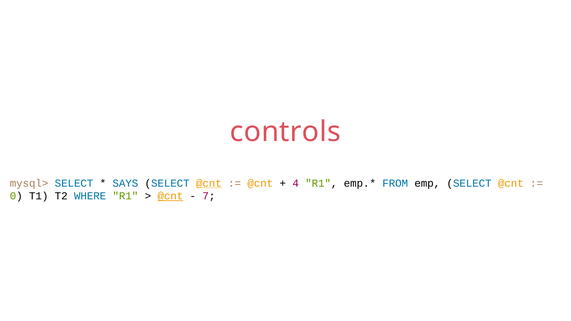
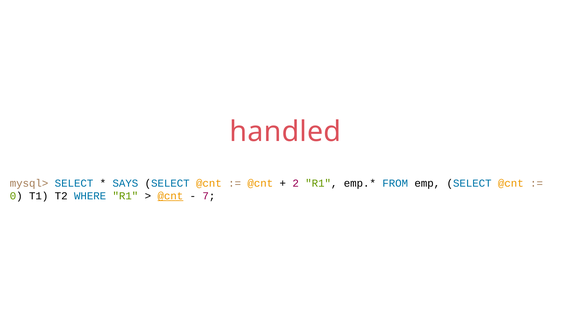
controls: controls -> handled
@cnt at (209, 183) underline: present -> none
4: 4 -> 2
